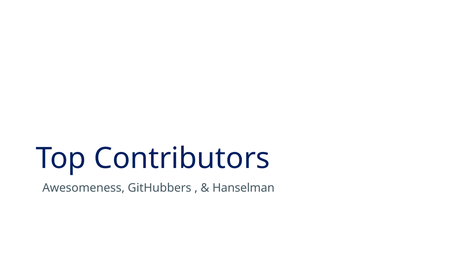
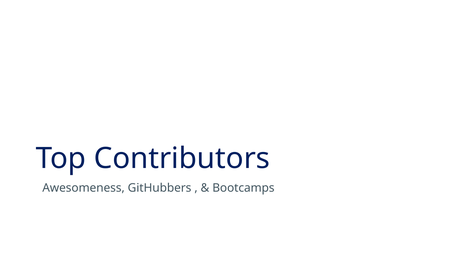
Hanselman: Hanselman -> Bootcamps
